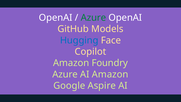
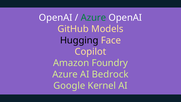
Hugging colour: blue -> black
AI Amazon: Amazon -> Bedrock
Aspire: Aspire -> Kernel
